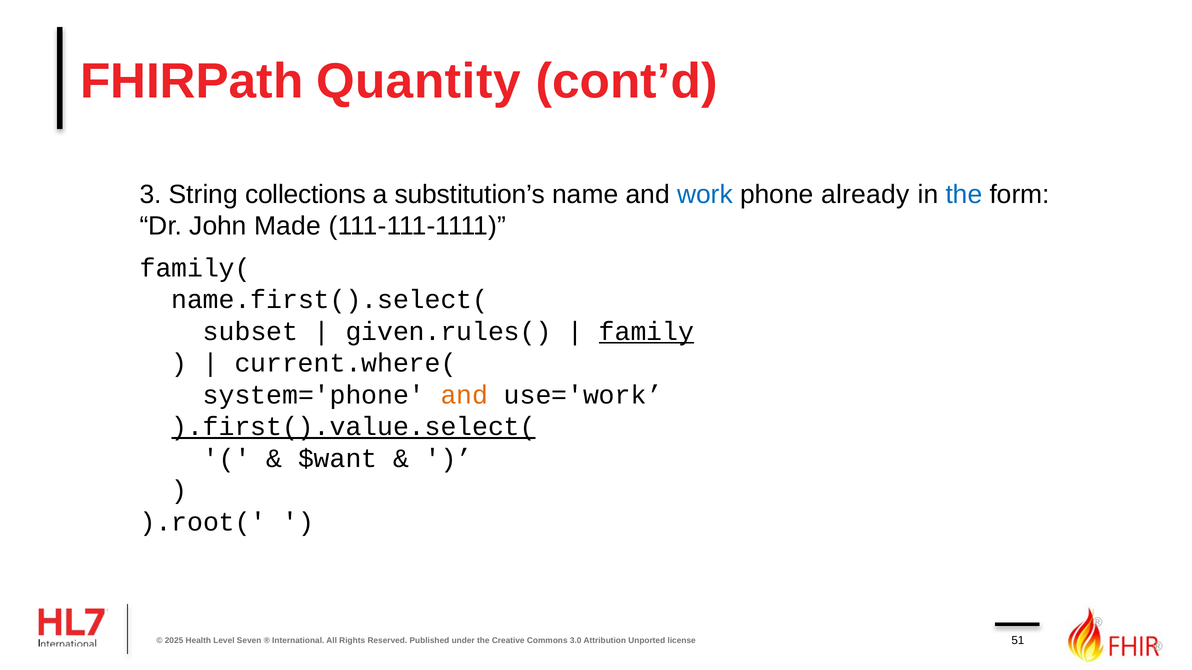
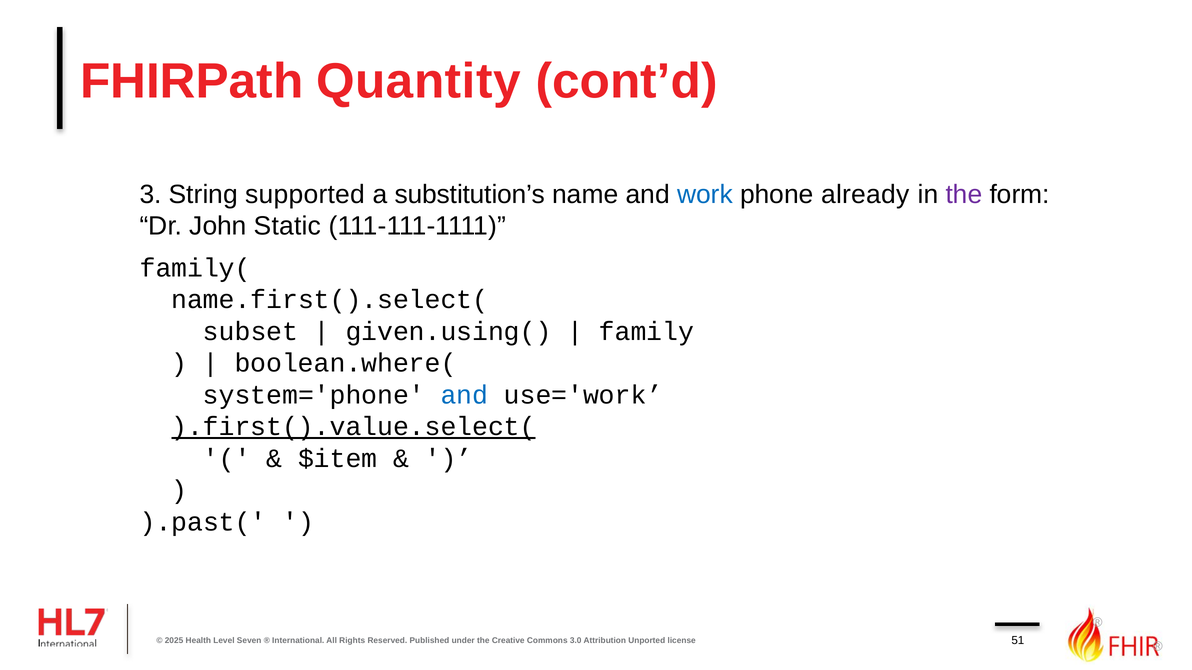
collections: collections -> supported
the at (964, 195) colour: blue -> purple
Made: Made -> Static
given.rules(: given.rules( -> given.using(
family underline: present -> none
current.where(: current.where( -> boolean.where(
and at (464, 395) colour: orange -> blue
$want: $want -> $item
).root(: ).root( -> ).past(
